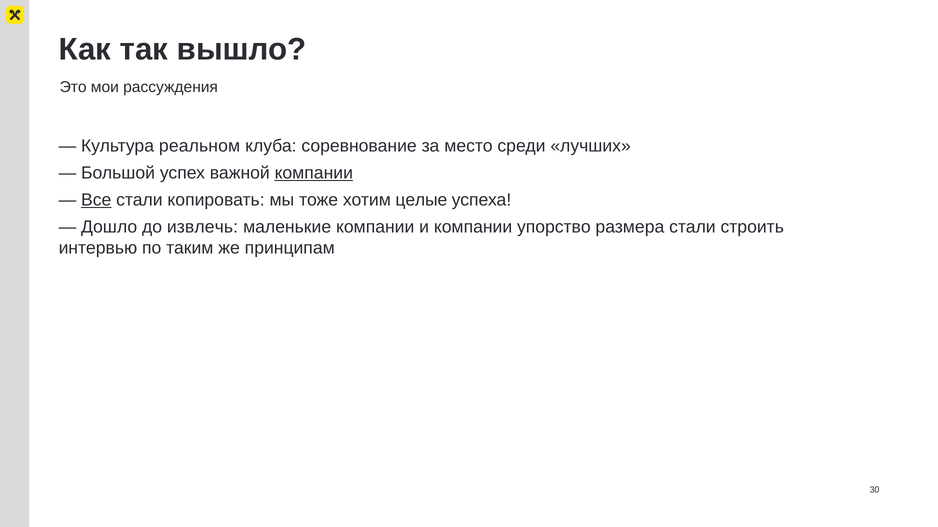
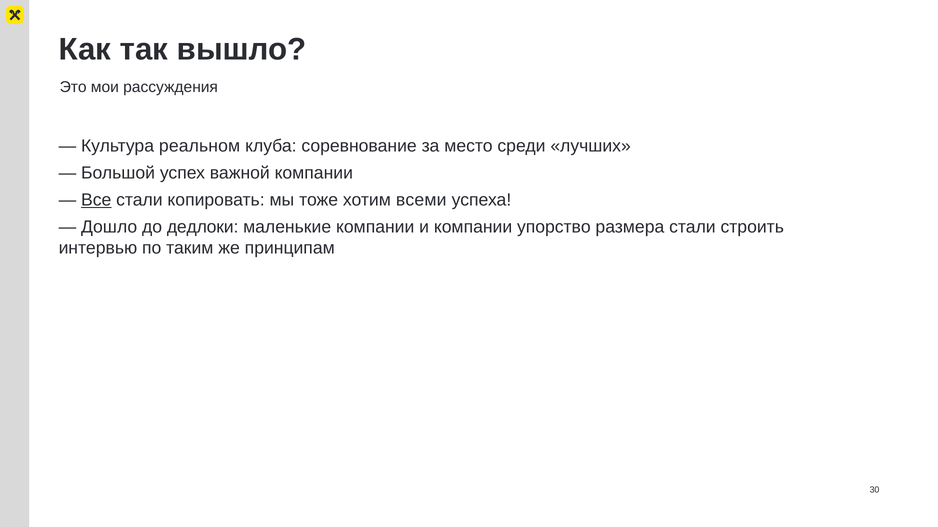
компании at (314, 173) underline: present -> none
целые: целые -> всеми
извлечь: извлечь -> дедлоки
